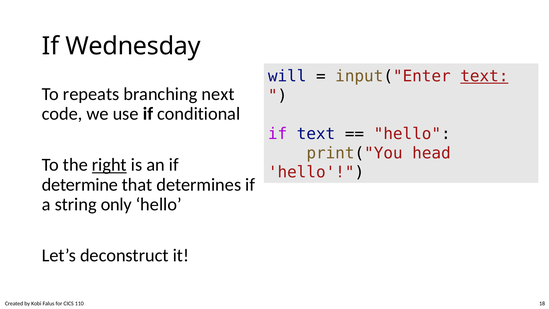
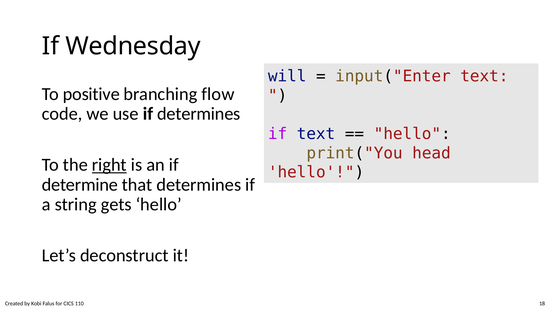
text at (484, 76) underline: present -> none
repeats: repeats -> positive
next: next -> flow
if conditional: conditional -> determines
only: only -> gets
